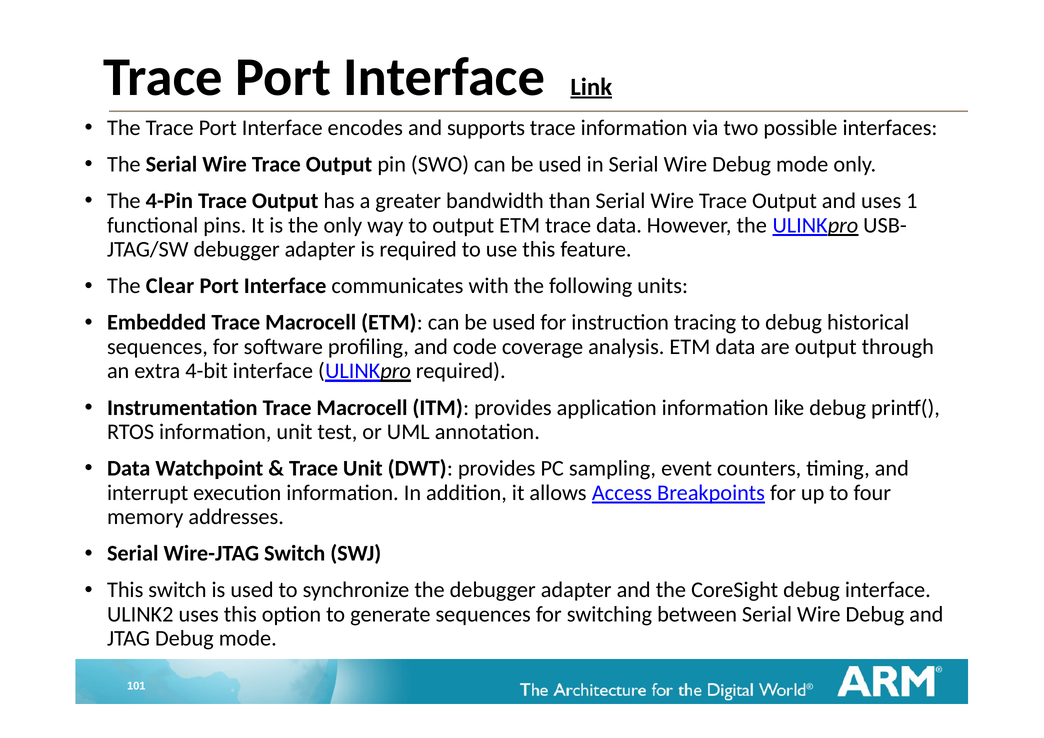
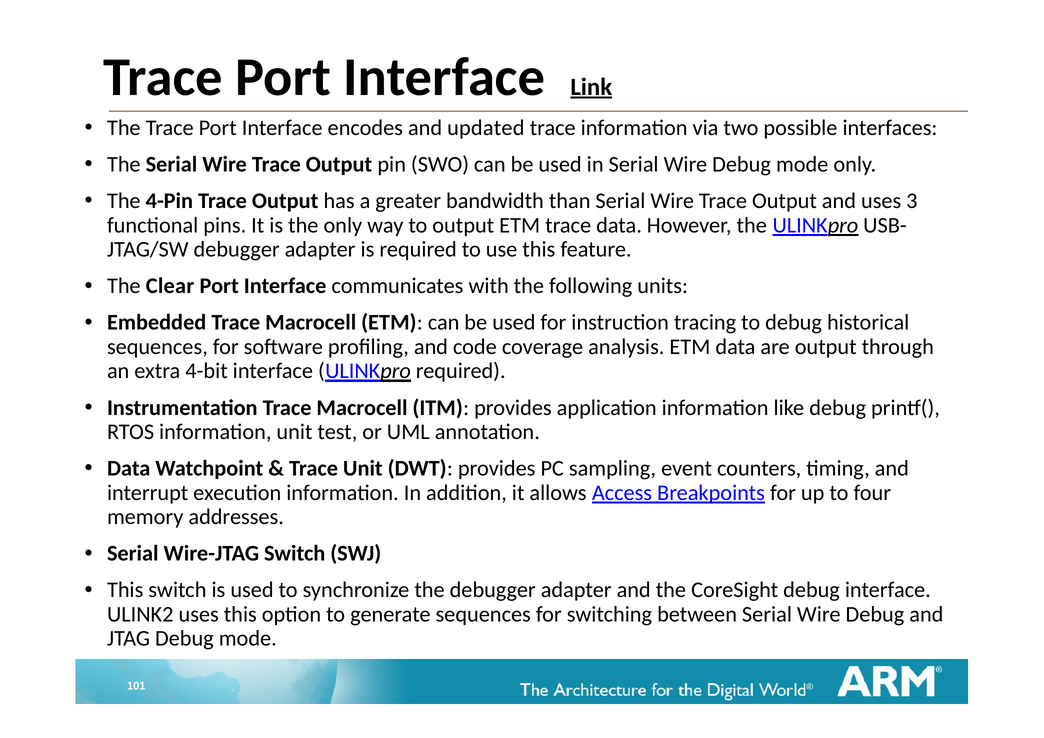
supports: supports -> updated
1: 1 -> 3
